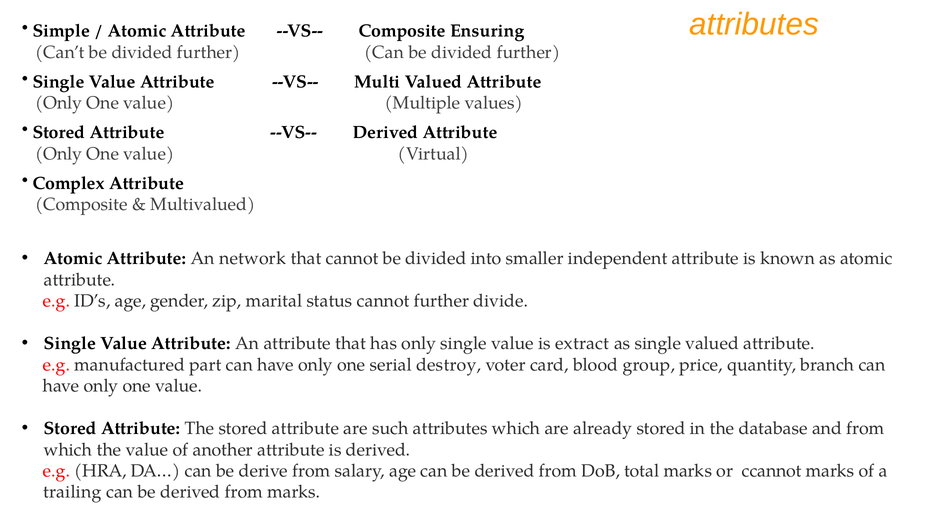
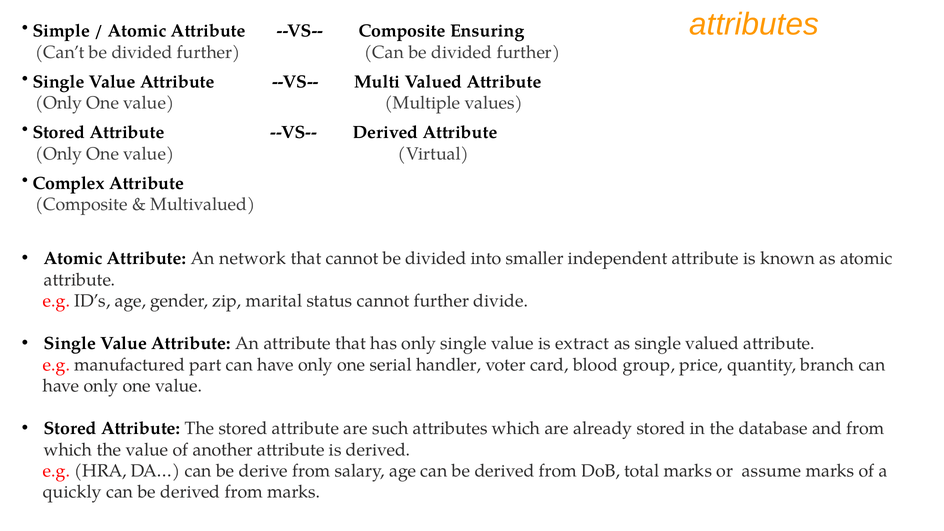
destroy: destroy -> handler
ccannot: ccannot -> assume
trailing: trailing -> quickly
